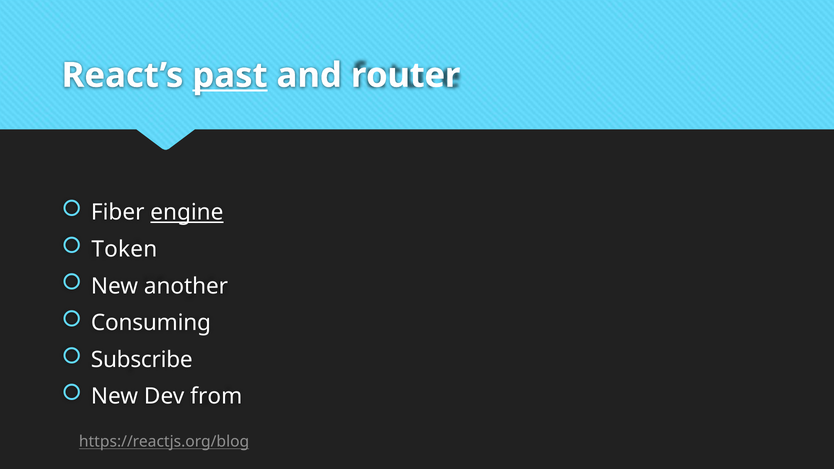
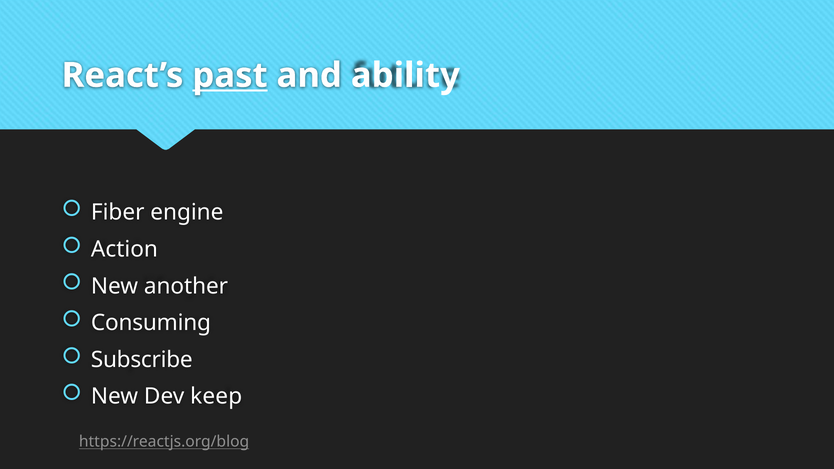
router: router -> ability
engine underline: present -> none
Token: Token -> Action
from: from -> keep
